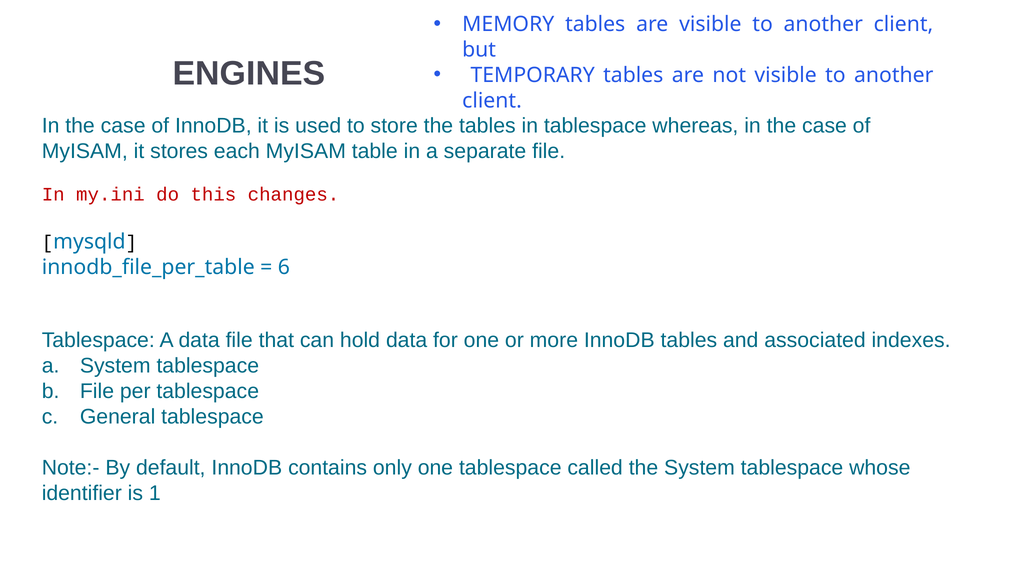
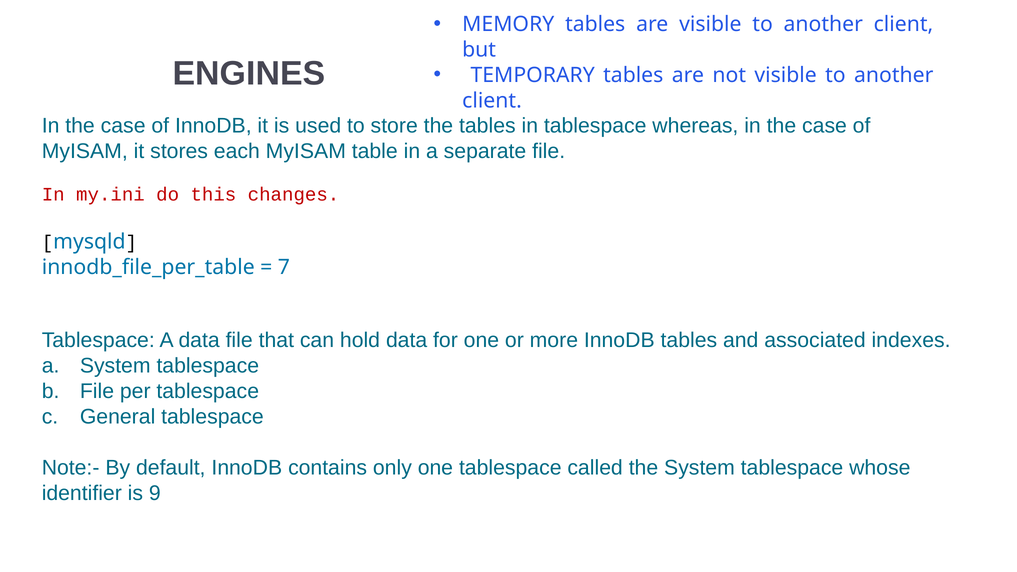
6: 6 -> 7
1: 1 -> 9
